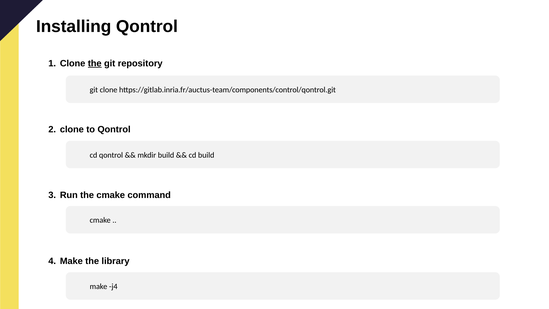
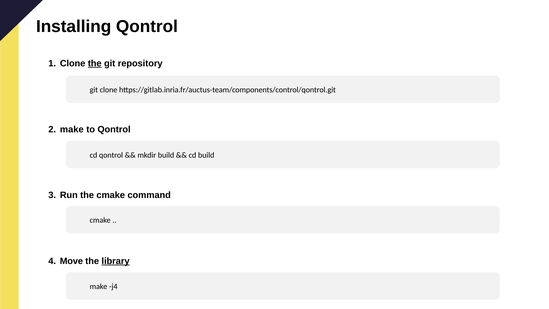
clone at (72, 129): clone -> make
Make at (71, 261): Make -> Move
library underline: none -> present
